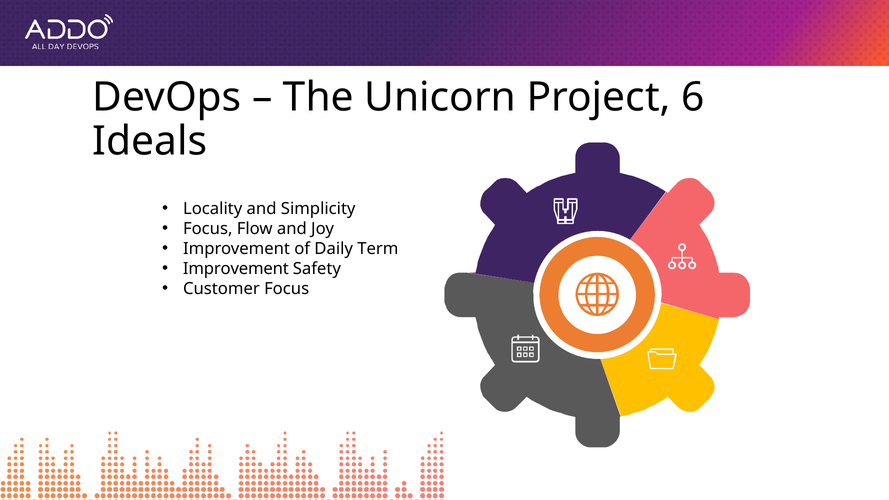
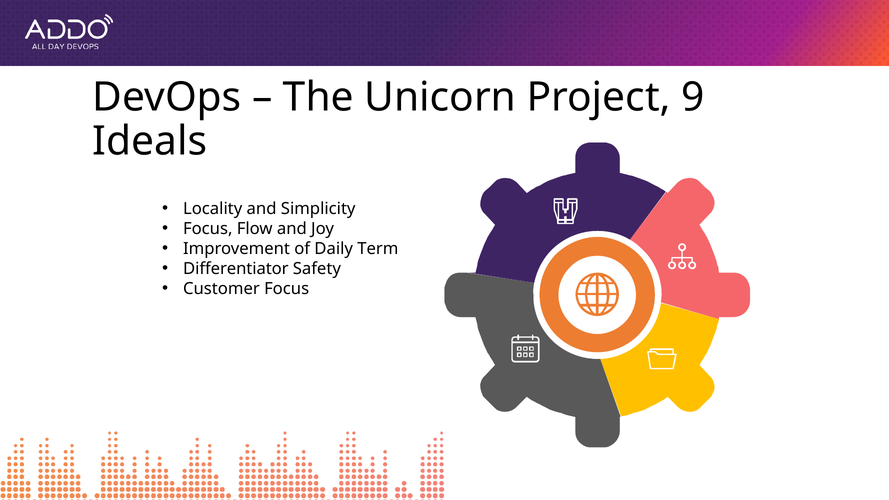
6: 6 -> 9
Improvement at (236, 269): Improvement -> Differentiator
